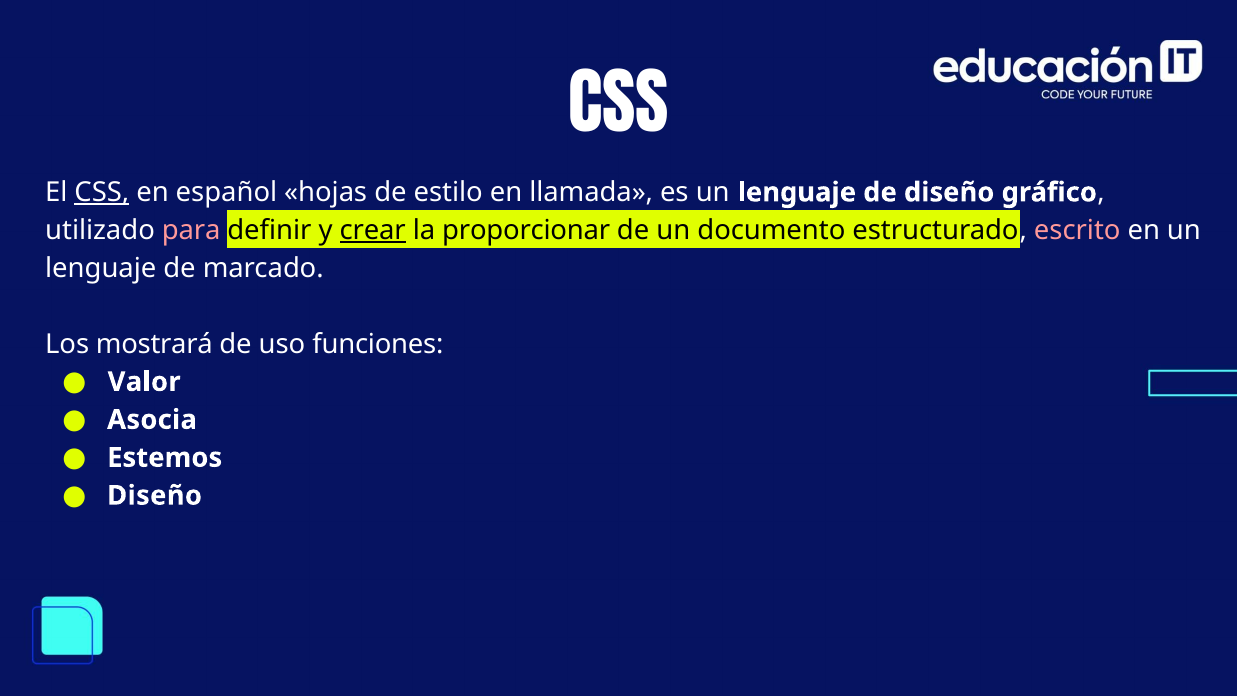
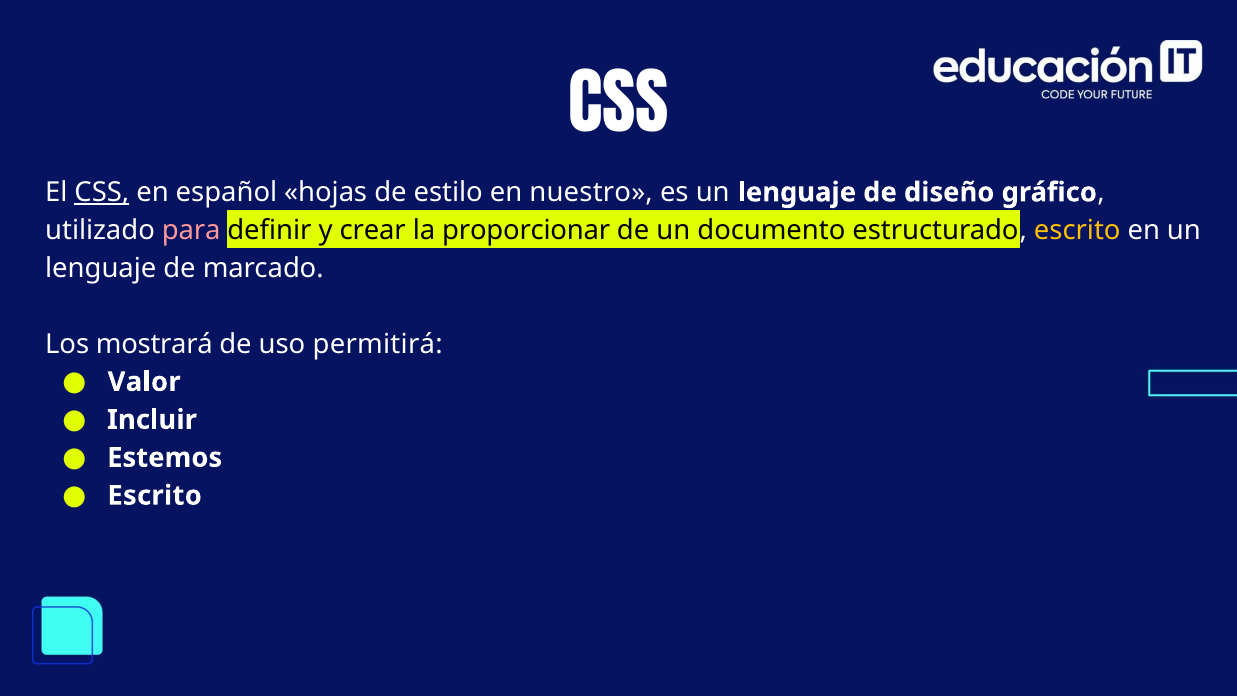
llamada: llamada -> nuestro
crear underline: present -> none
escrito at (1077, 230) colour: pink -> yellow
funciones: funciones -> permitirá
Asocia: Asocia -> Incluir
Diseño at (155, 495): Diseño -> Escrito
